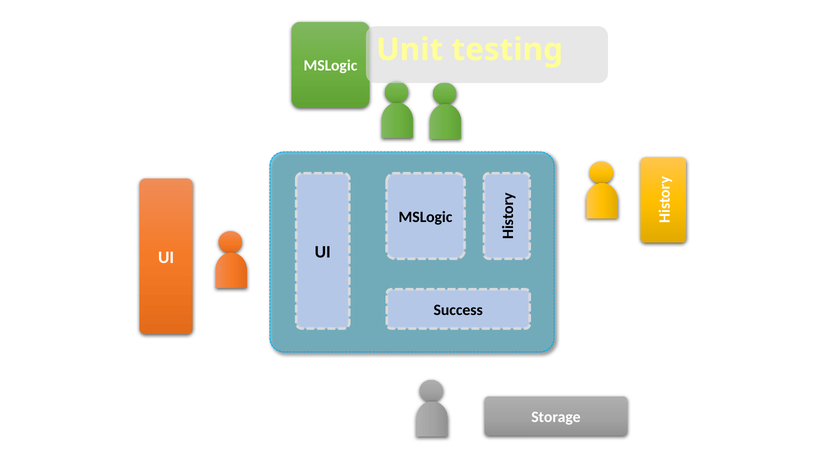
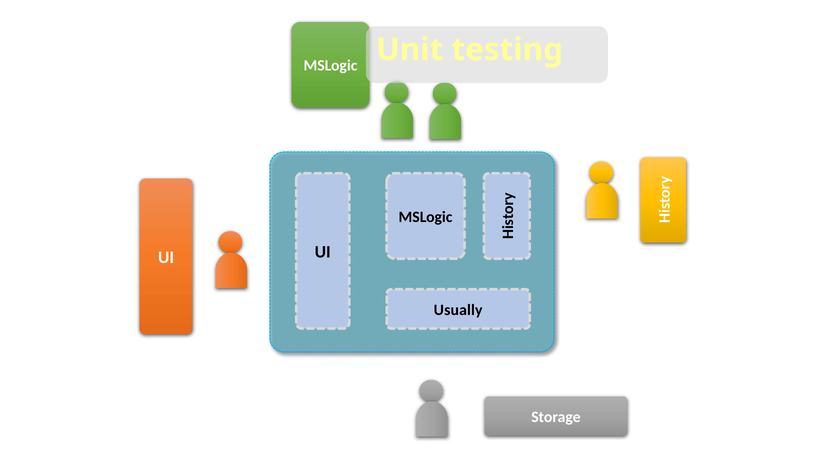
Success: Success -> Usually
